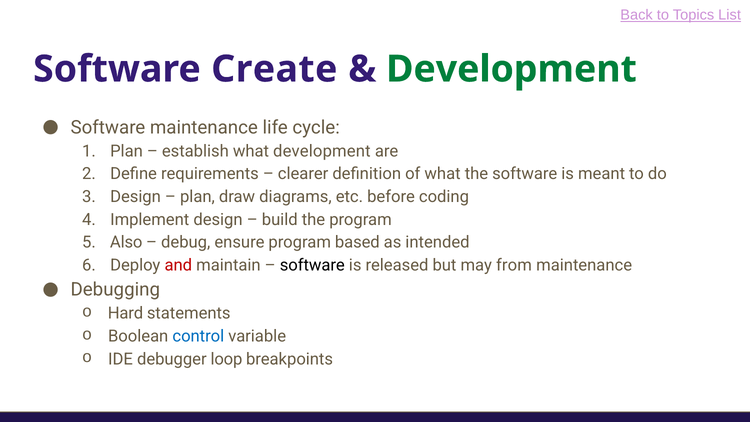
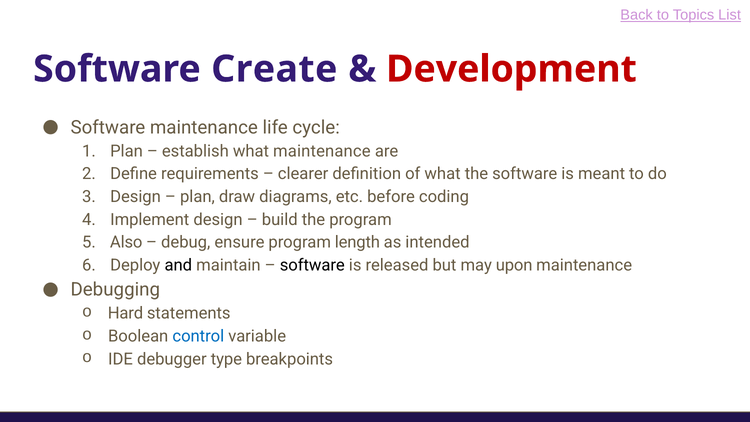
Development at (511, 69) colour: green -> red
what development: development -> maintenance
based: based -> length
and colour: red -> black
from: from -> upon
loop: loop -> type
